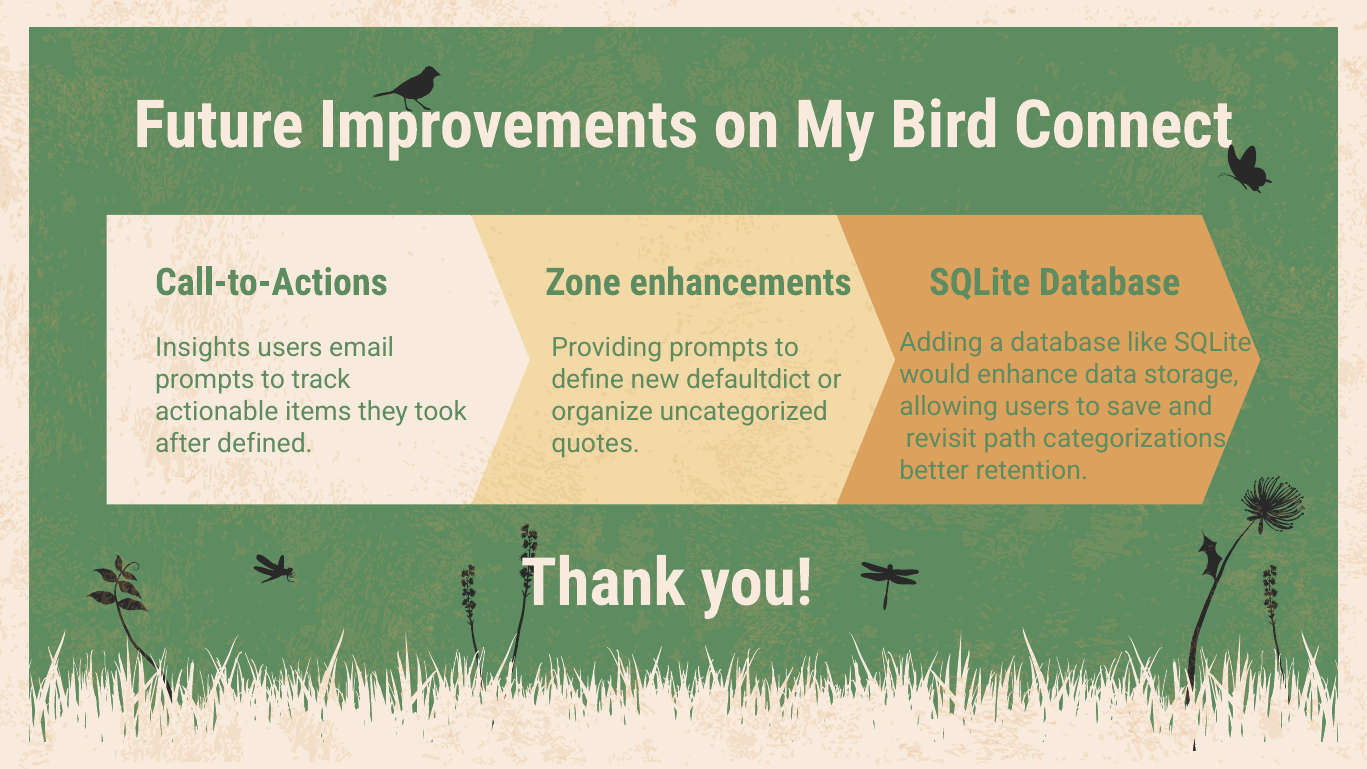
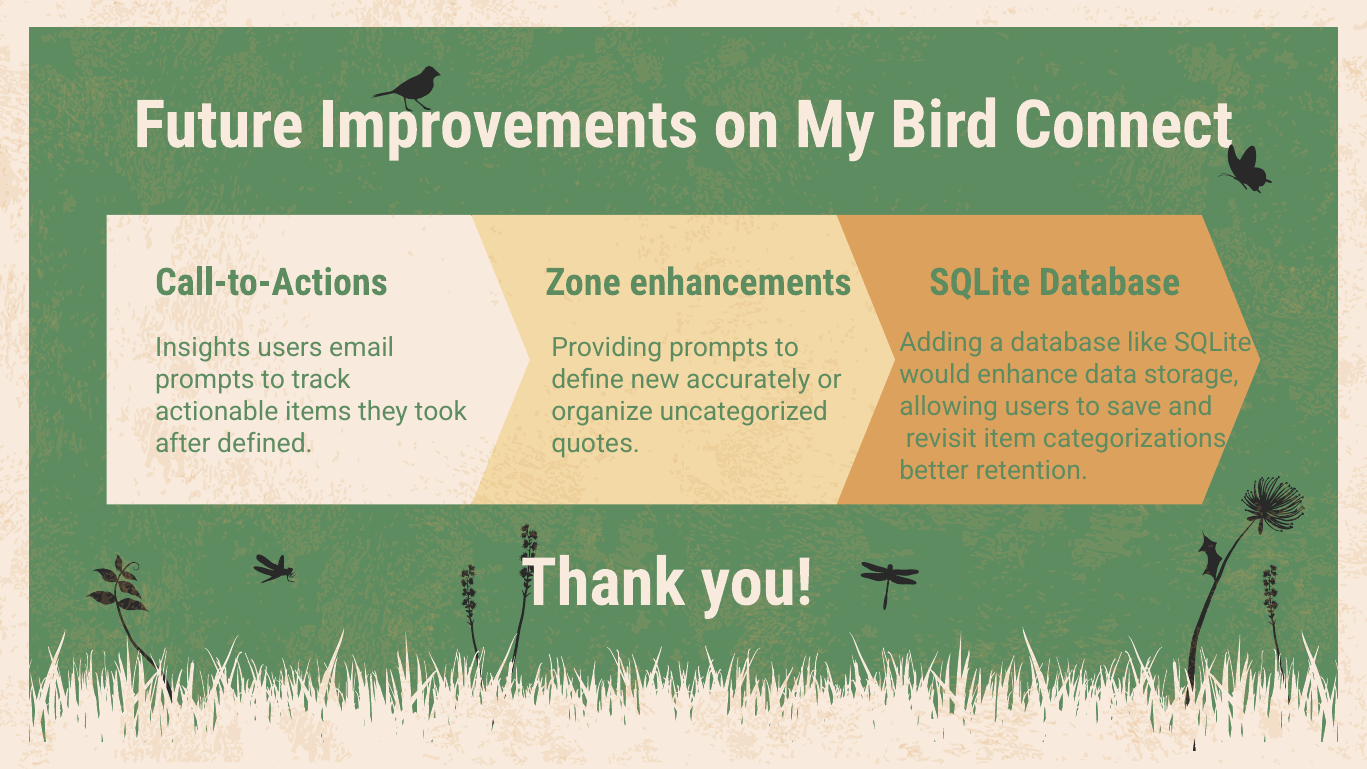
defaultdict: defaultdict -> accurately
path: path -> item
